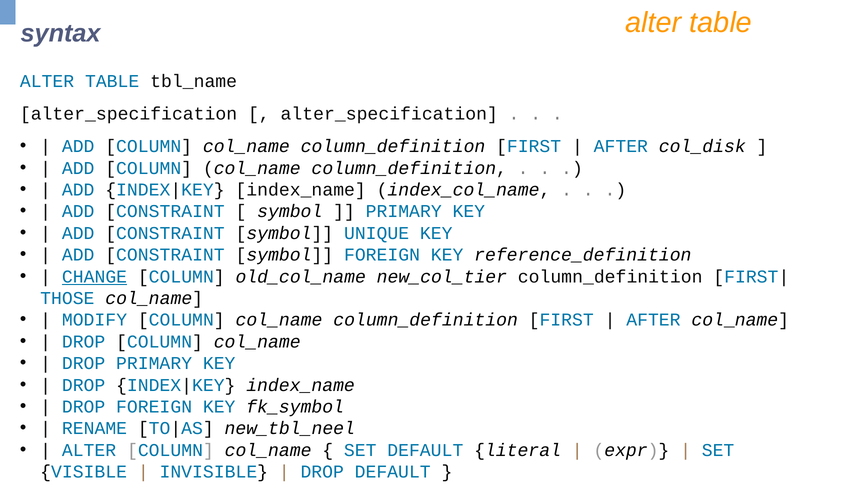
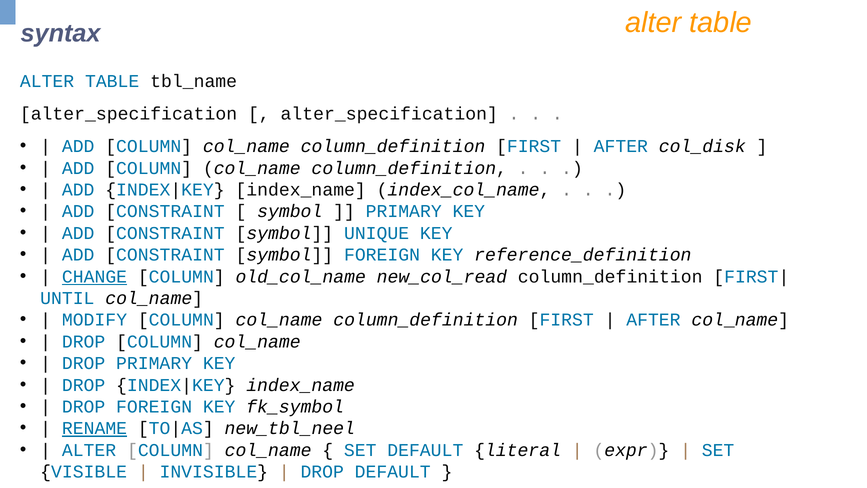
new_col_tier: new_col_tier -> new_col_read
THOSE: THOSE -> UNTIL
RENAME underline: none -> present
